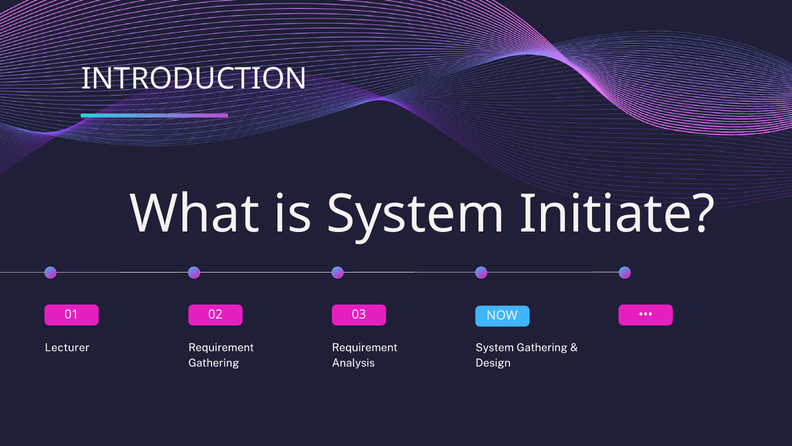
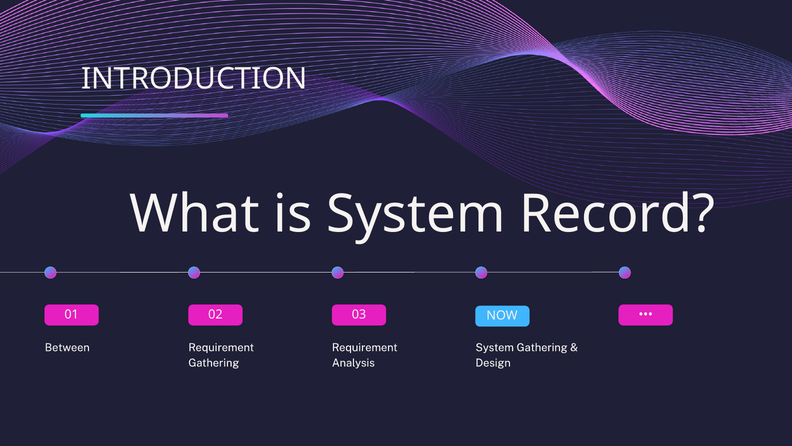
Initiate: Initiate -> Record
Lecturer: Lecturer -> Between
